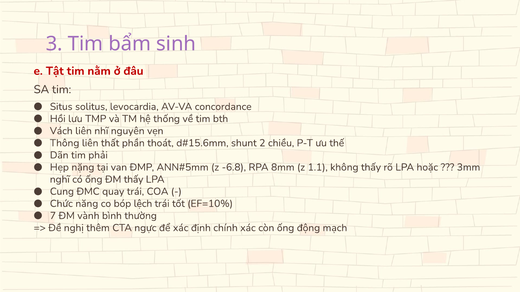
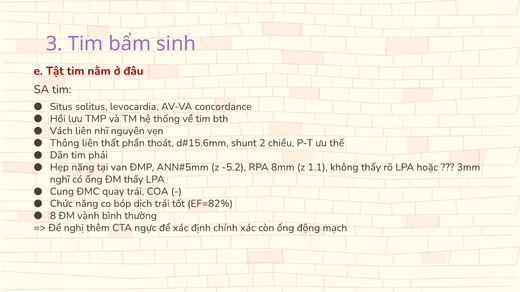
-6.8: -6.8 -> -5.2
lệch: lệch -> dịch
EF=10%: EF=10% -> EF=82%
7: 7 -> 8
